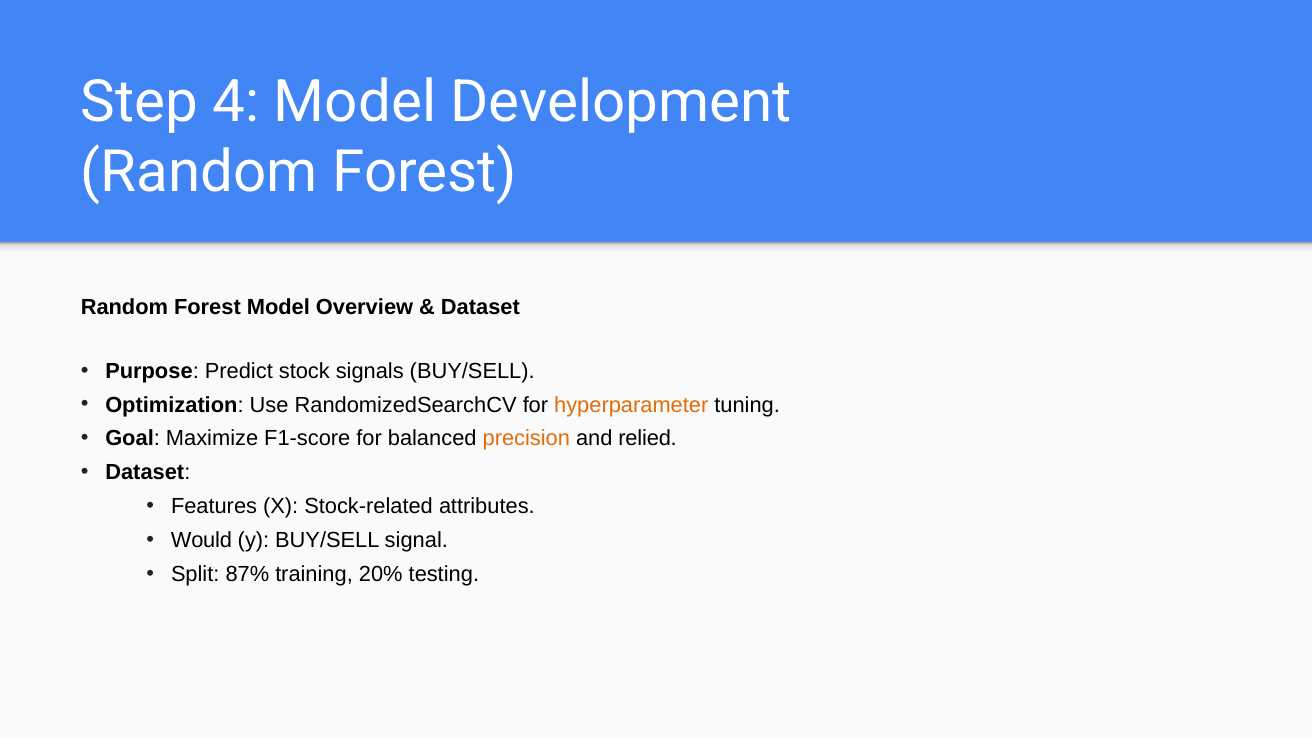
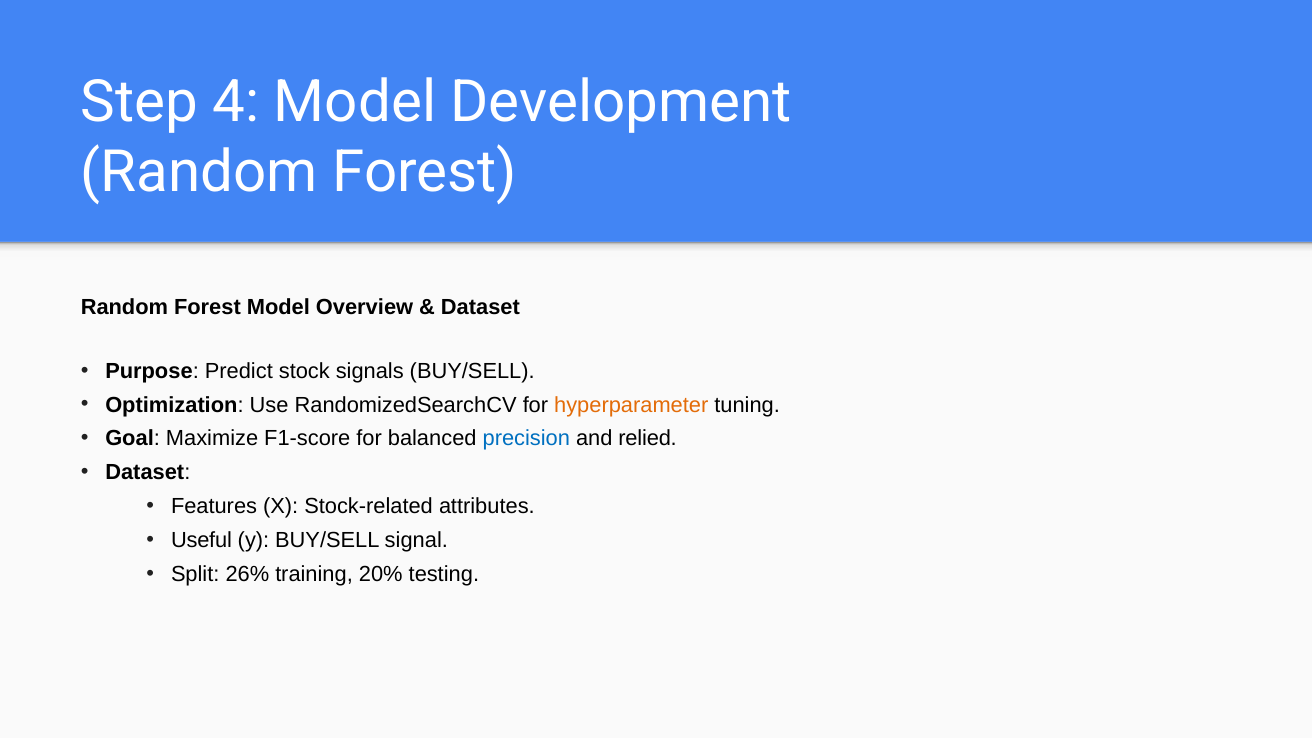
precision colour: orange -> blue
Would: Would -> Useful
87%: 87% -> 26%
